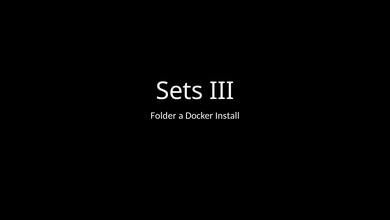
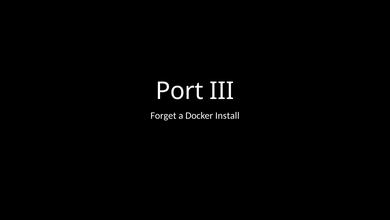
Sets: Sets -> Port
Folder: Folder -> Forget
